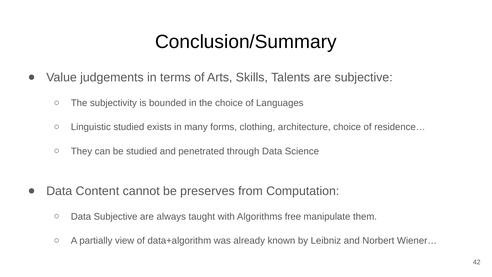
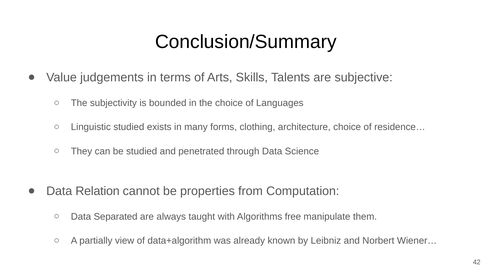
Content: Content -> Relation
preserves: preserves -> properties
Data Subjective: Subjective -> Separated
